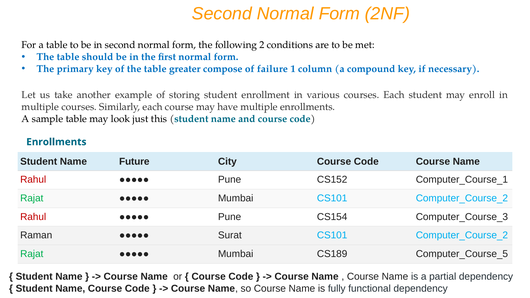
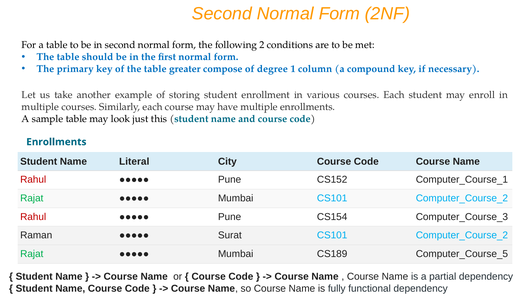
failure: failure -> degree
Future: Future -> Literal
